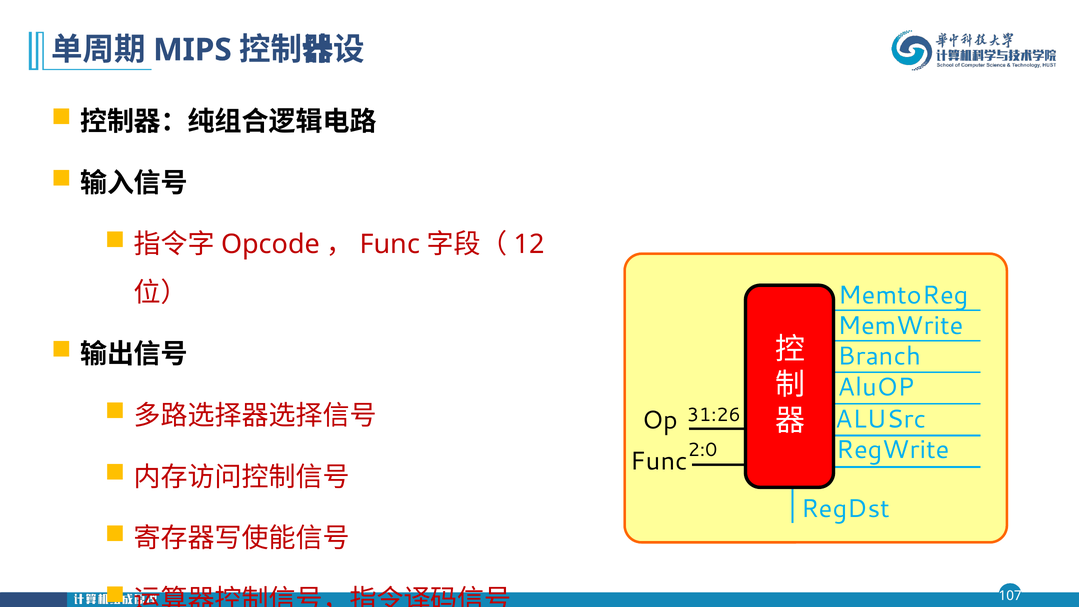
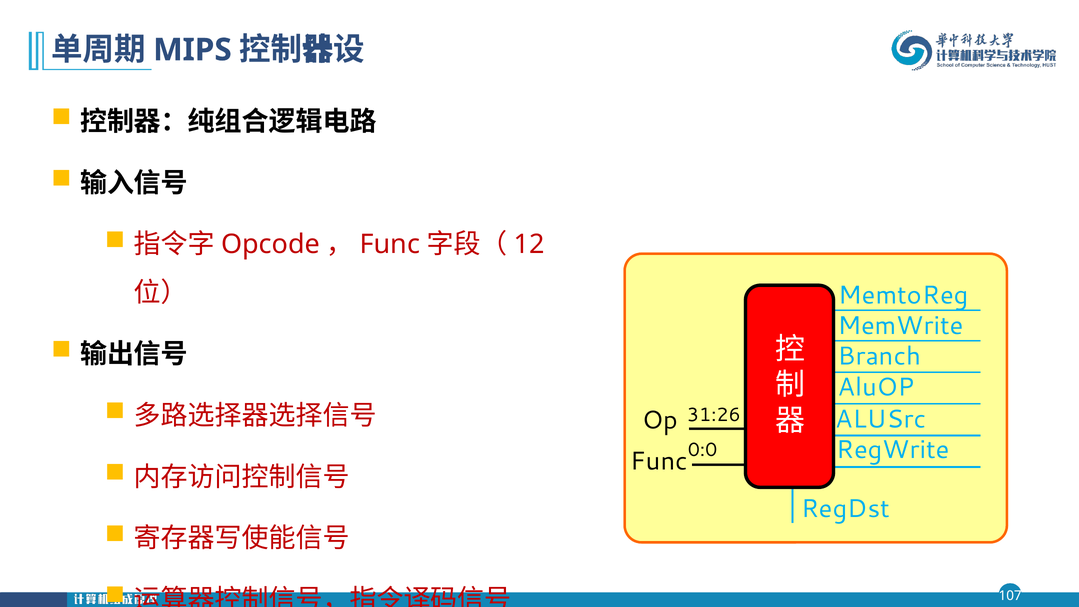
2:0: 2:0 -> 0:0
